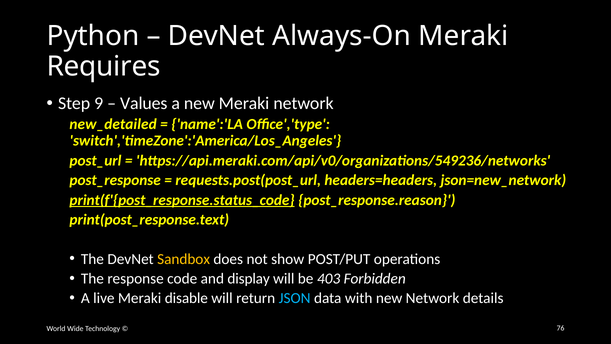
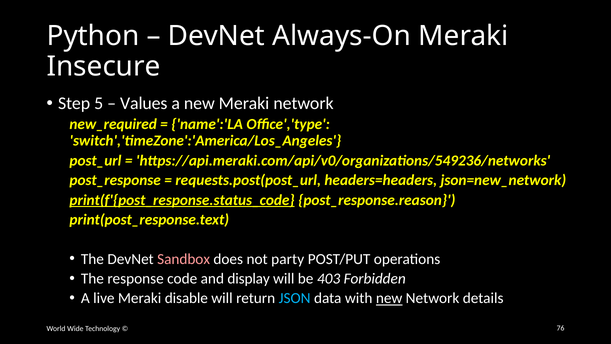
Requires: Requires -> Insecure
9: 9 -> 5
new_detailed: new_detailed -> new_required
Sandbox colour: yellow -> pink
show: show -> party
new at (389, 298) underline: none -> present
